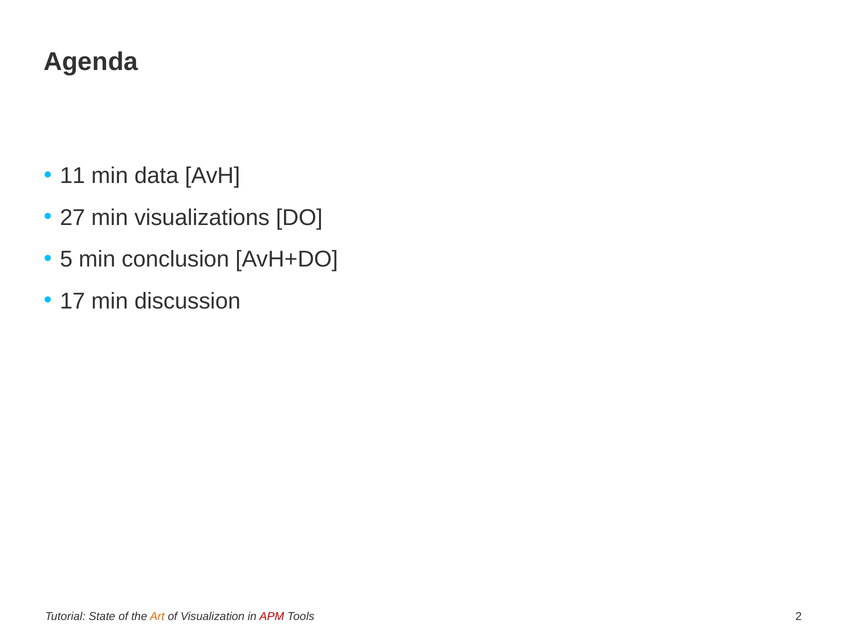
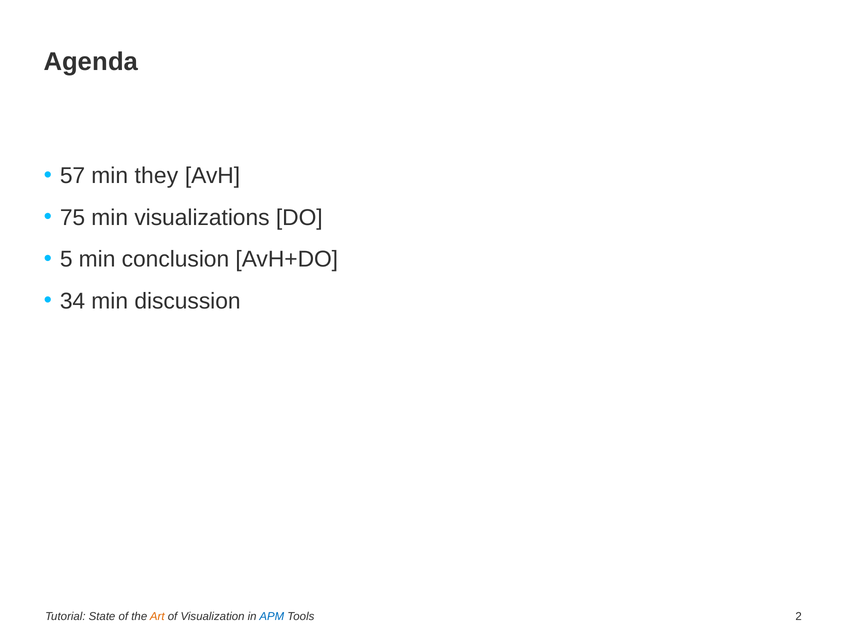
11: 11 -> 57
data: data -> they
27: 27 -> 75
17: 17 -> 34
APM colour: red -> blue
